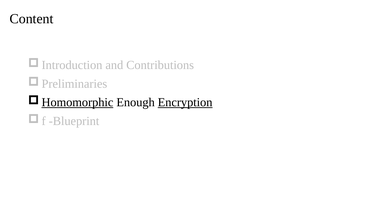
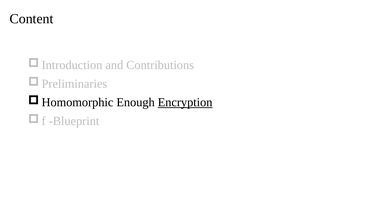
Homomorphic underline: present -> none
